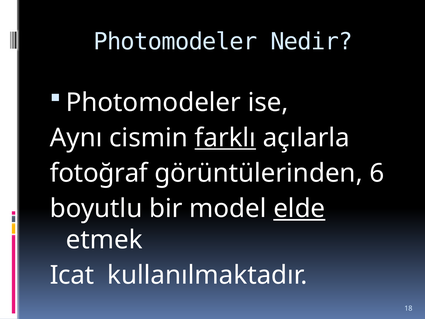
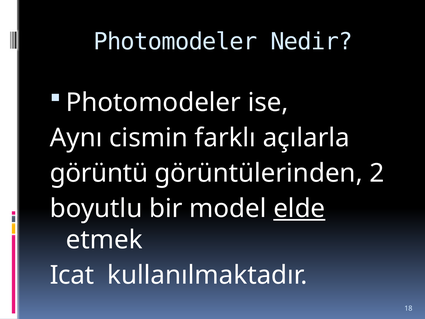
farklı underline: present -> none
fotoğraf: fotoğraf -> görüntü
6: 6 -> 2
